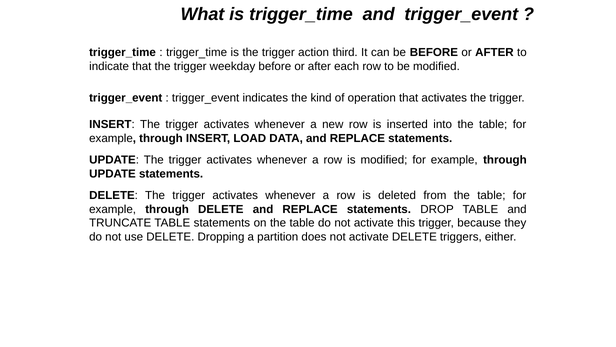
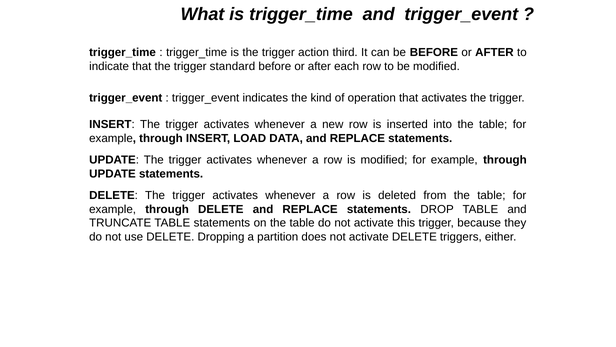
weekday: weekday -> standard
